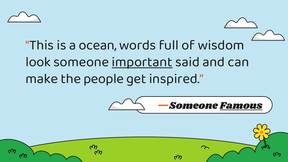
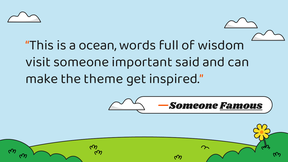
look: look -> visit
important underline: present -> none
people: people -> theme
